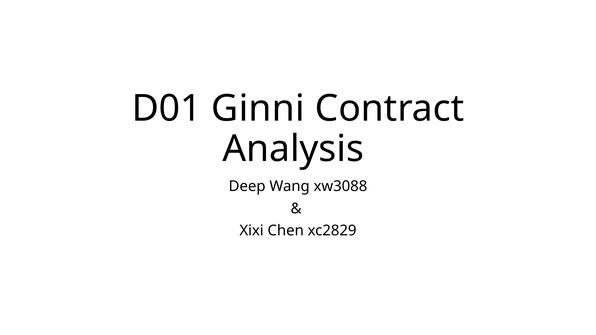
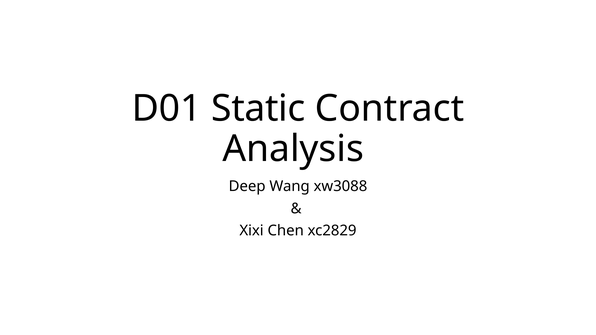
Ginni: Ginni -> Static
